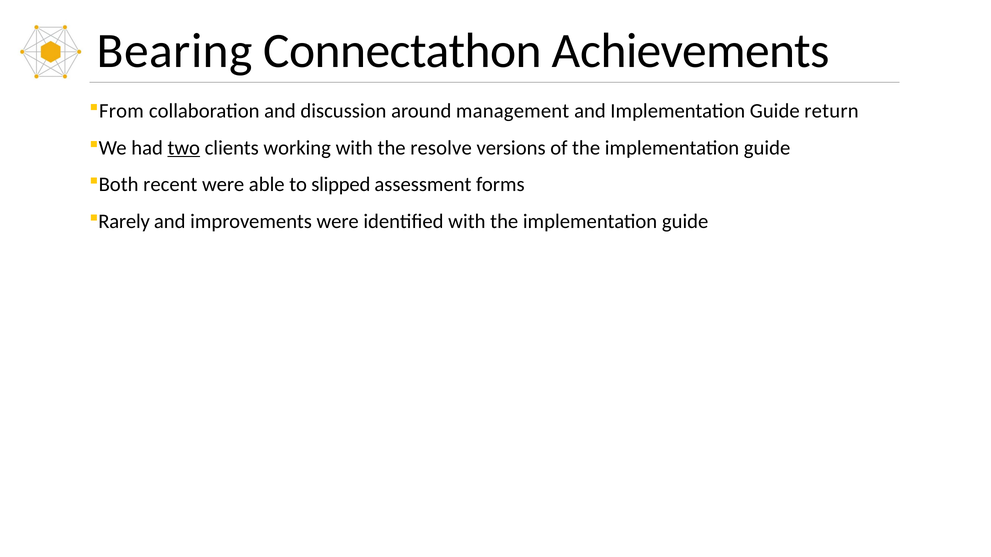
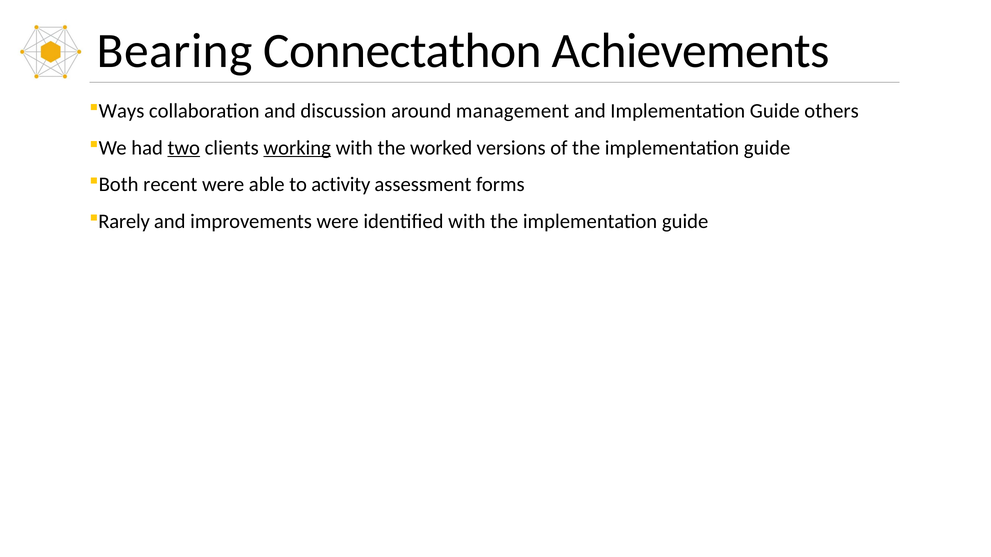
From: From -> Ways
return: return -> others
working underline: none -> present
resolve: resolve -> worked
slipped: slipped -> activity
